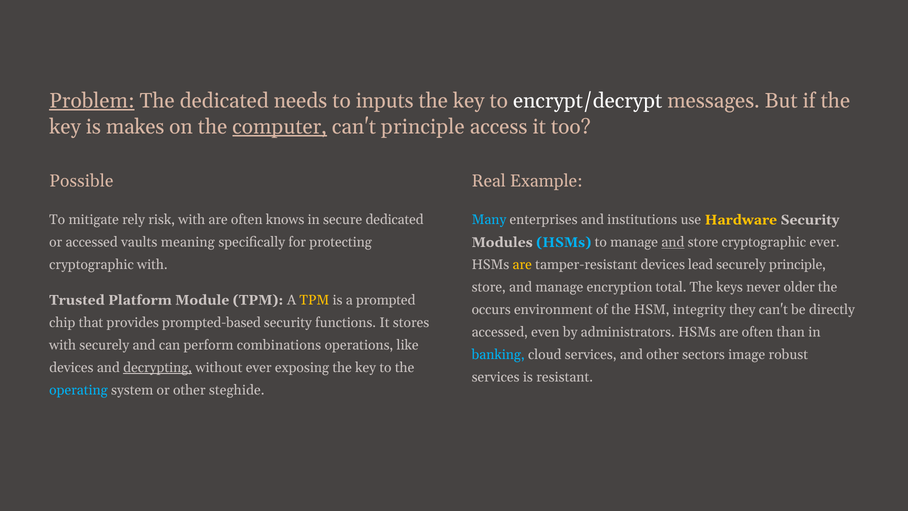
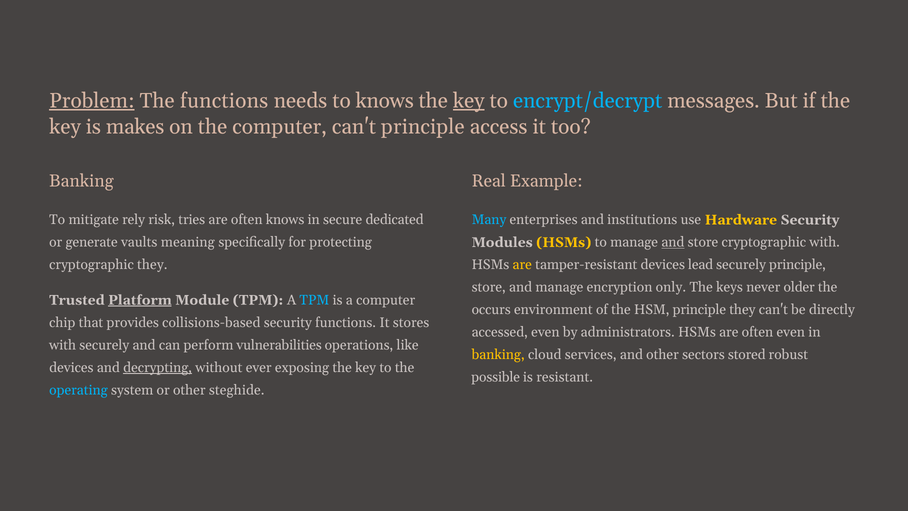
The dedicated: dedicated -> functions
to inputs: inputs -> knows
key at (469, 101) underline: none -> present
encrypt/decrypt colour: white -> light blue
computer at (280, 127) underline: present -> none
Possible at (81, 181): Possible -> Banking
risk with: with -> tries
HSMs at (564, 242) colour: light blue -> yellow
cryptographic ever: ever -> with
or accessed: accessed -> generate
cryptographic with: with -> they
total: total -> only
Platform underline: none -> present
TPM at (314, 300) colour: yellow -> light blue
a prompted: prompted -> computer
HSM integrity: integrity -> principle
prompted-based: prompted-based -> collisions-based
often than: than -> even
combinations: combinations -> vulnerabilities
banking at (498, 354) colour: light blue -> yellow
image: image -> stored
services at (496, 377): services -> possible
